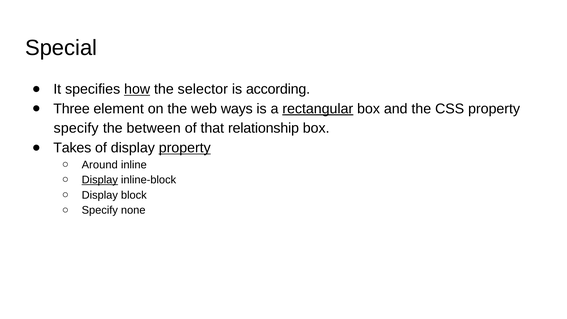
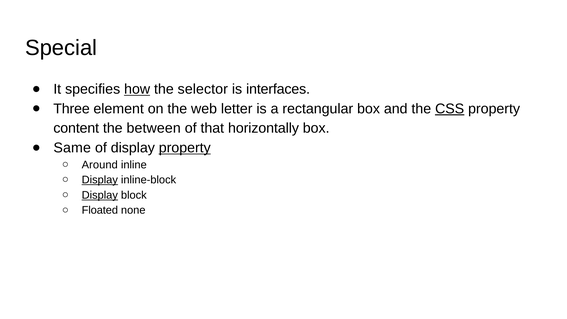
according: according -> interfaces
ways: ways -> letter
rectangular underline: present -> none
CSS underline: none -> present
specify at (76, 128): specify -> content
relationship: relationship -> horizontally
Takes: Takes -> Same
Display at (100, 195) underline: none -> present
Specify at (100, 210): Specify -> Floated
